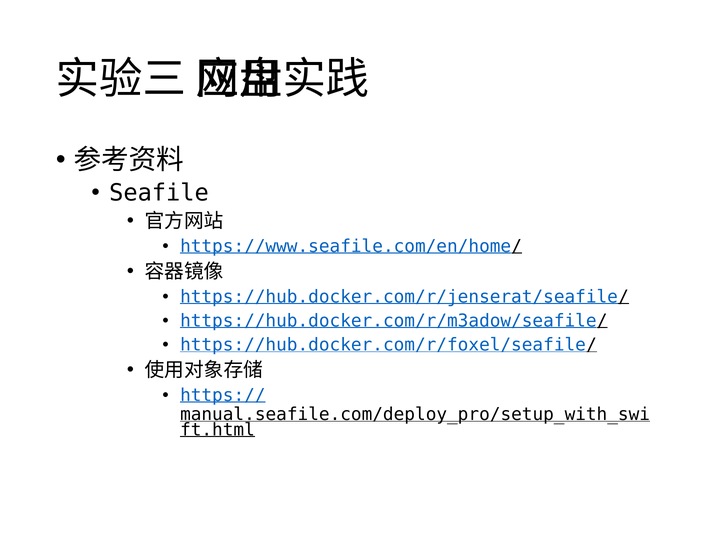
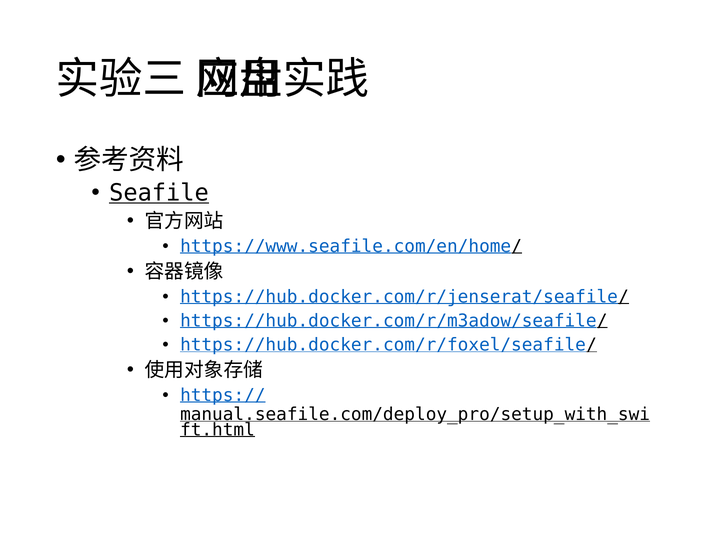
Seafile underline: none -> present
